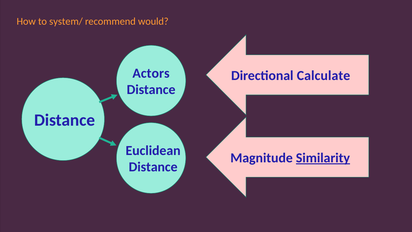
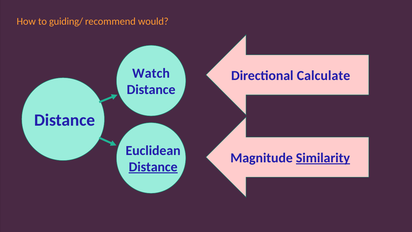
system/: system/ -> guiding/
Actors: Actors -> Watch
Distance at (153, 167) underline: none -> present
